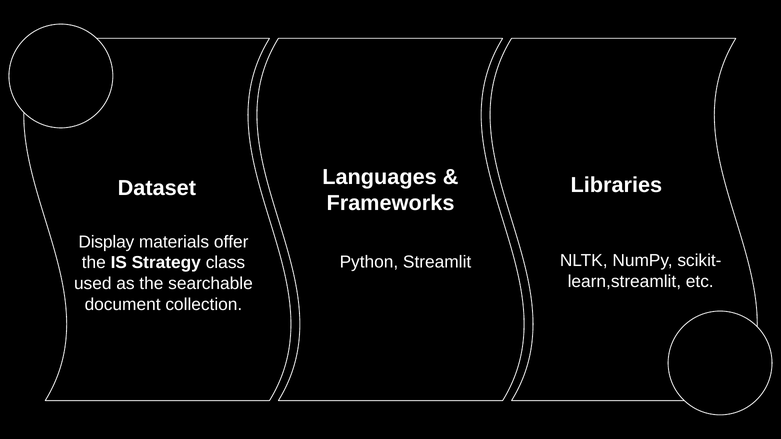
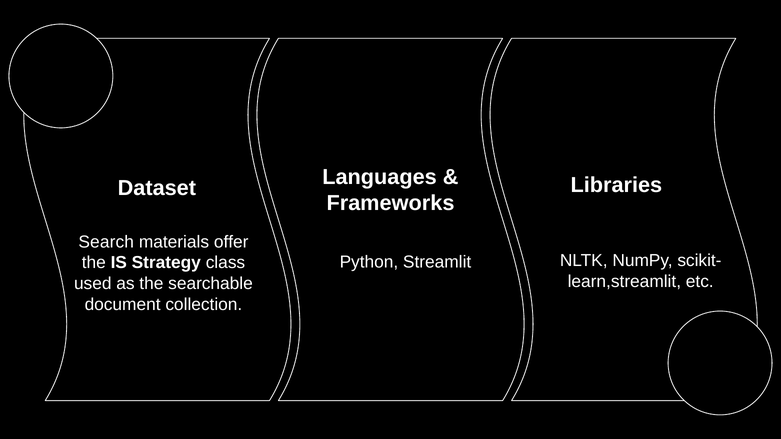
Display: Display -> Search
